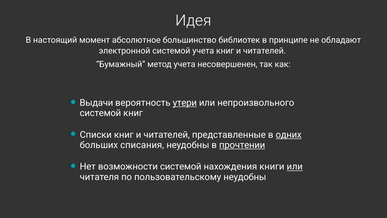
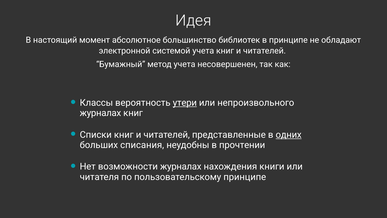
Выдачи: Выдачи -> Классы
системой at (100, 113): системой -> журналах
прочтении underline: present -> none
возможности системой: системой -> журналах
или at (295, 166) underline: present -> none
пользовательскому неудобны: неудобны -> принципе
